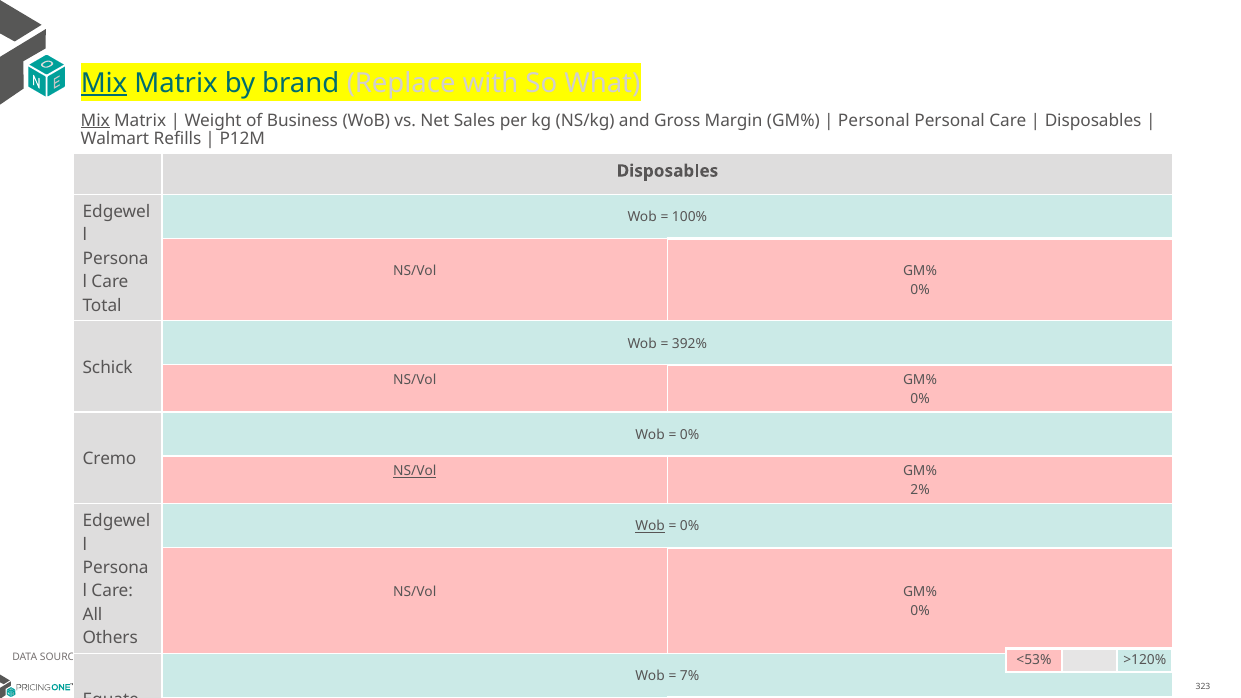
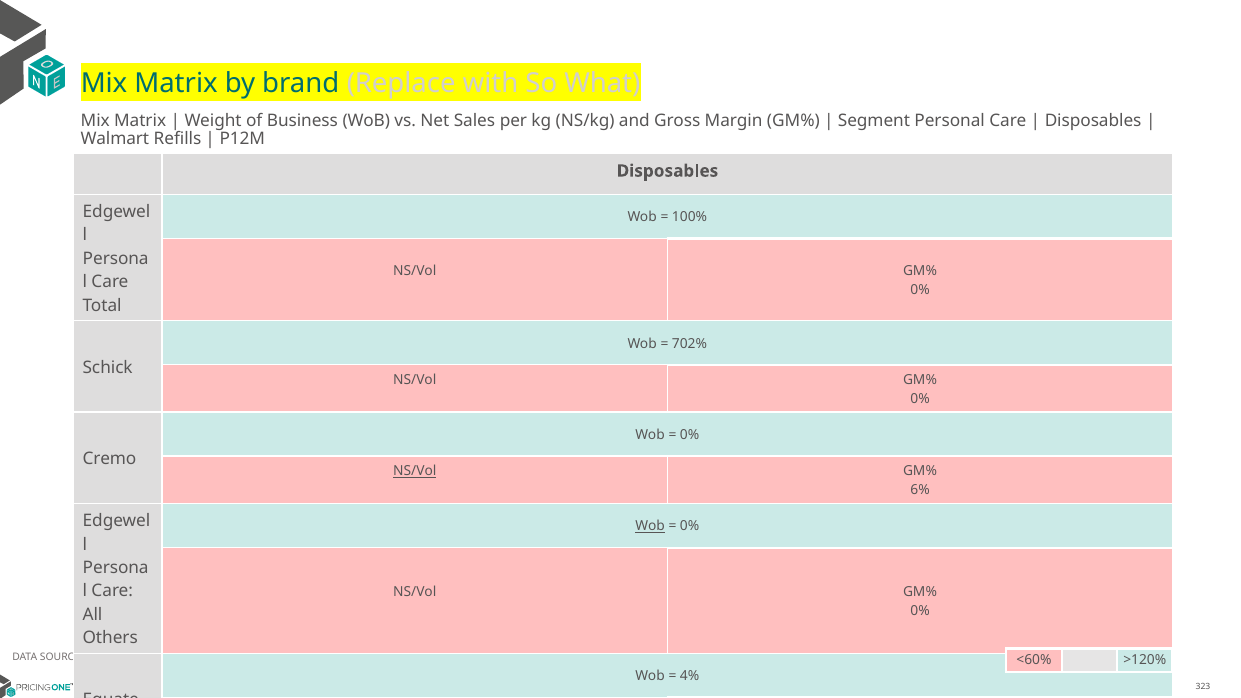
Mix at (104, 83) underline: present -> none
Mix at (95, 120) underline: present -> none
Personal at (874, 120): Personal -> Segment
392%: 392% -> 702%
2%: 2% -> 6%
<53%: <53% -> <60%
7%: 7% -> 4%
